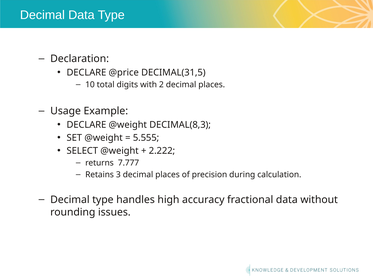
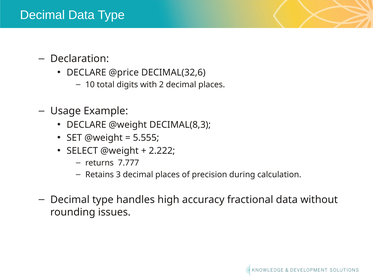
DECIMAL(31,5: DECIMAL(31,5 -> DECIMAL(32,6
